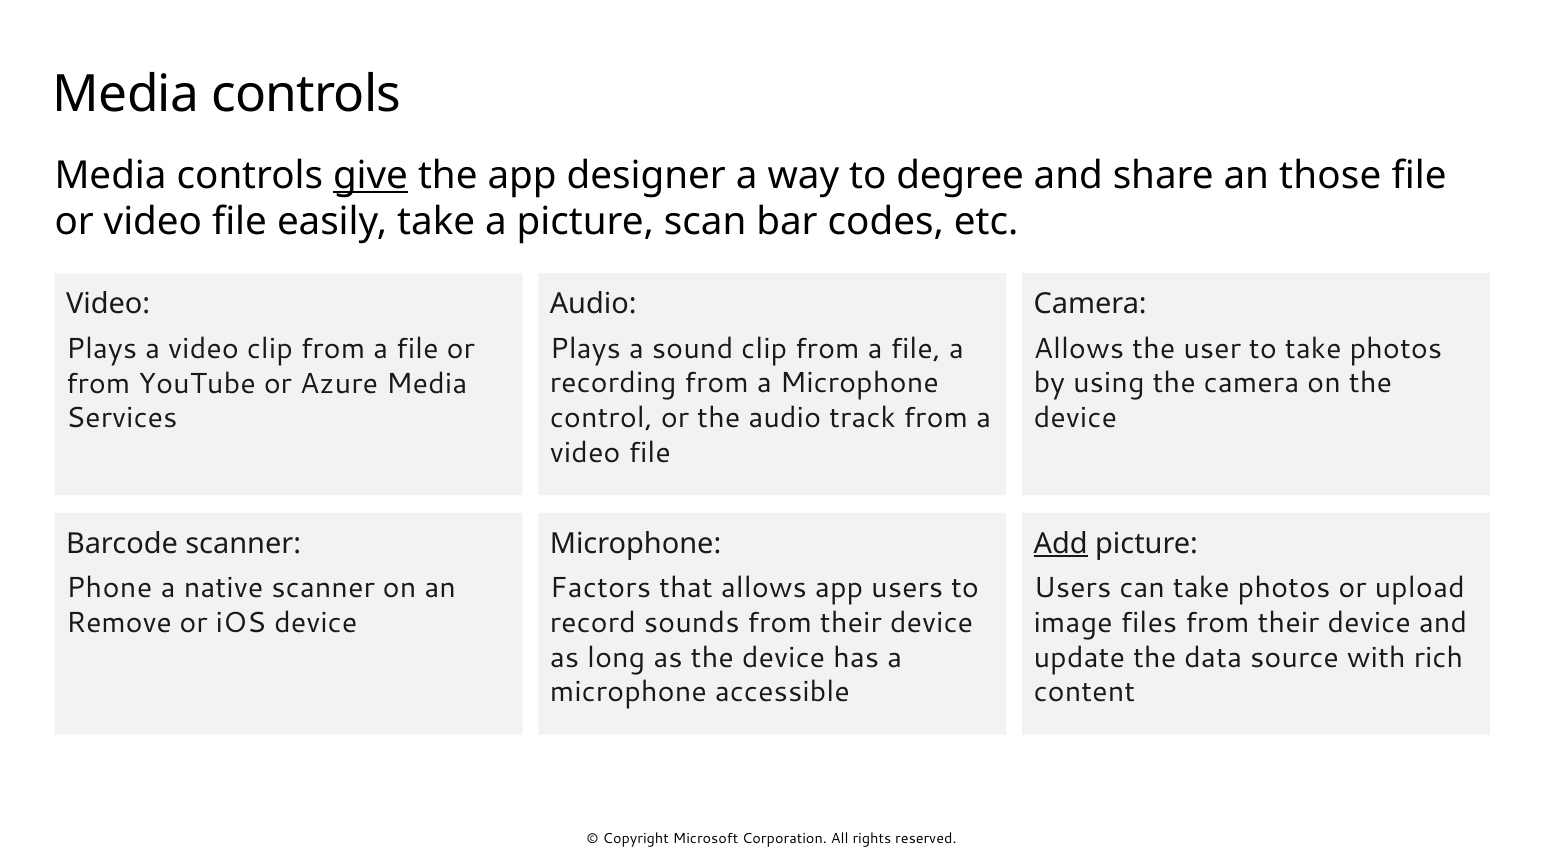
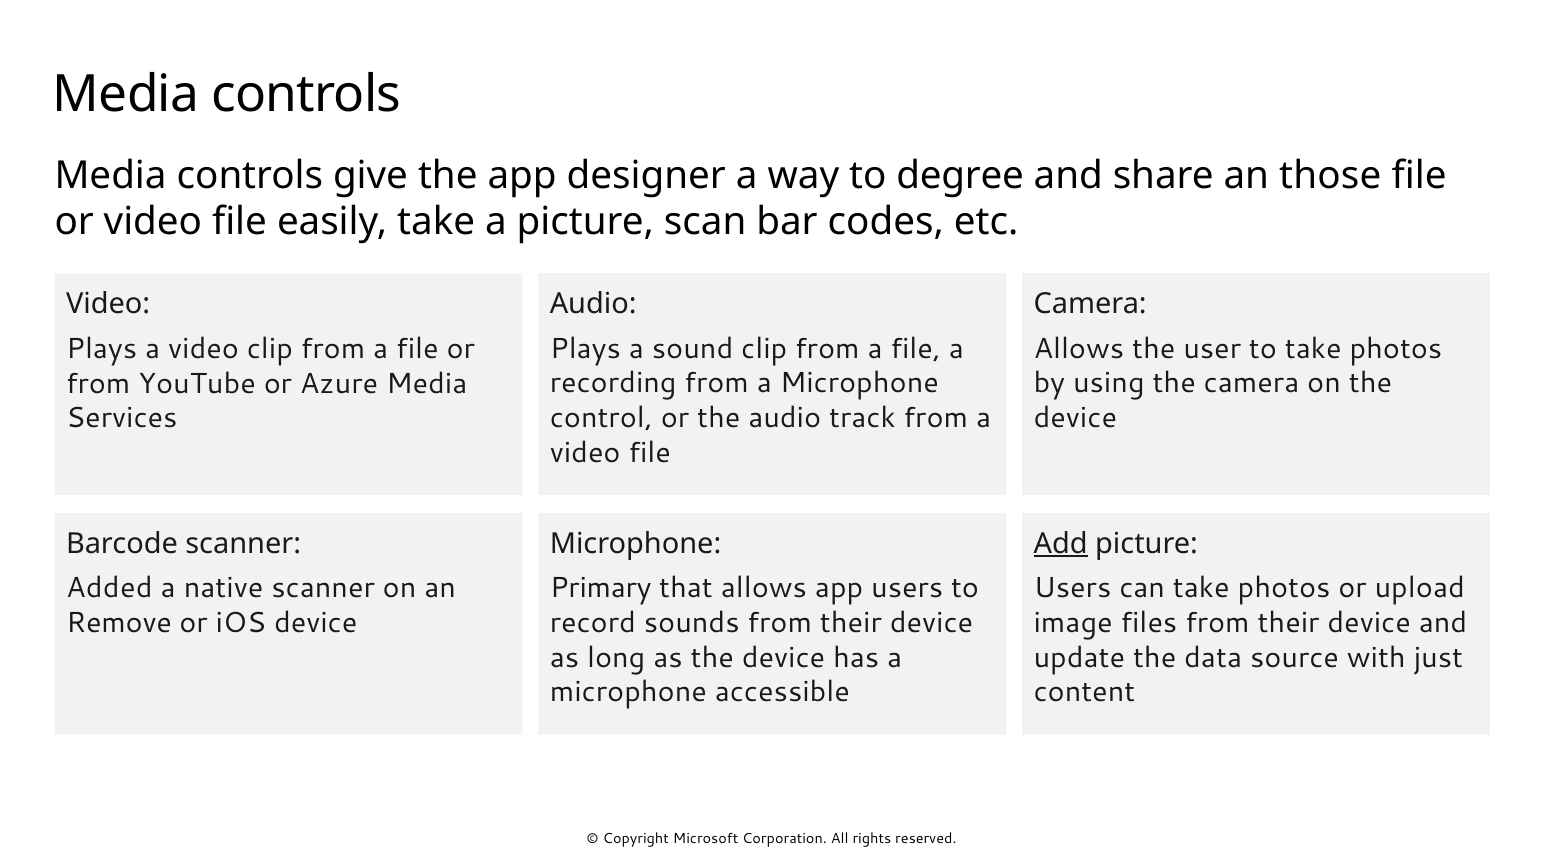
give underline: present -> none
Factors: Factors -> Primary
Phone: Phone -> Added
rich: rich -> just
